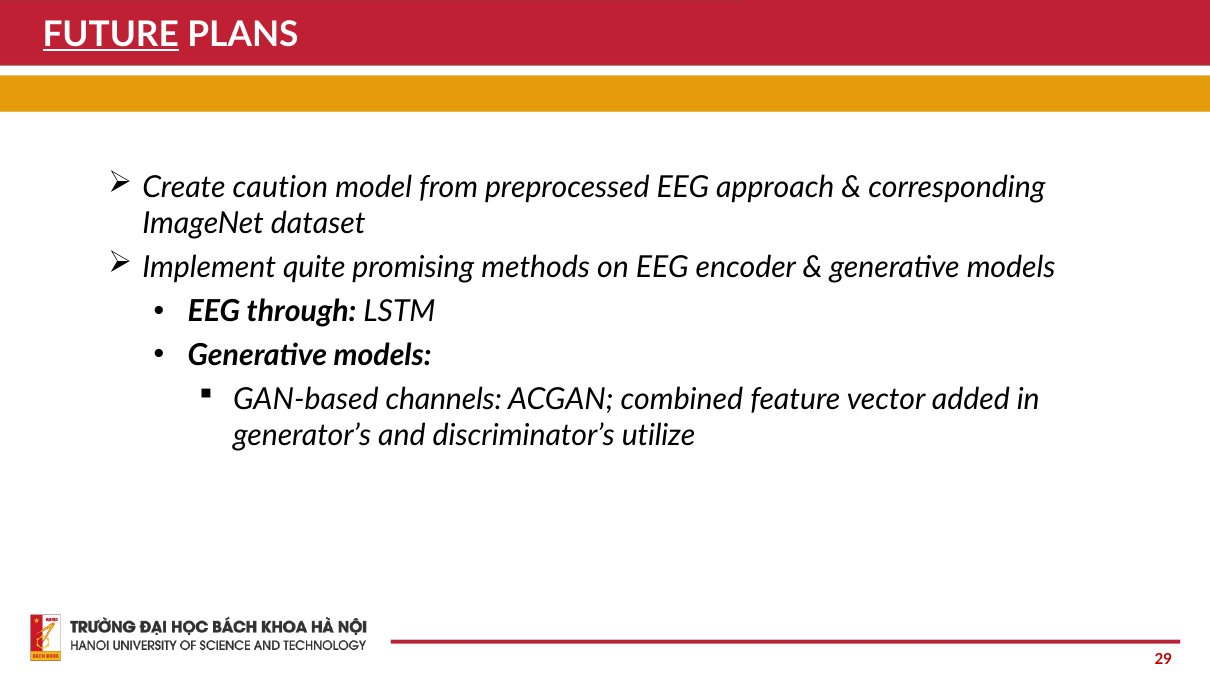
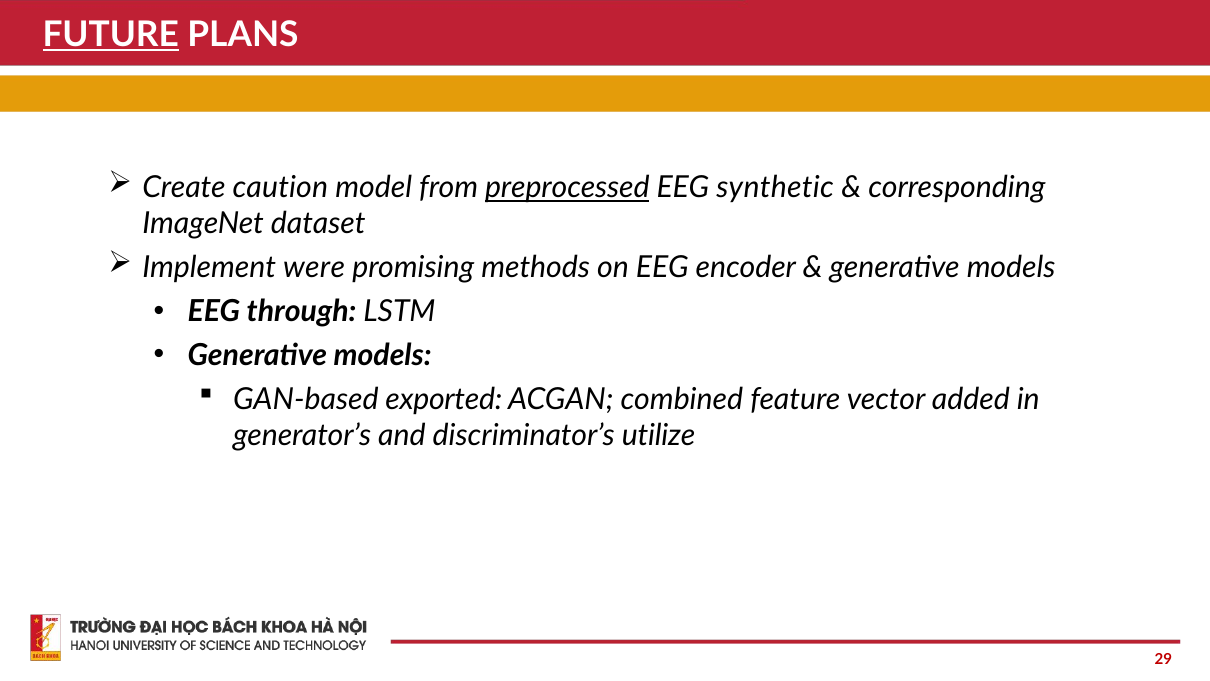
preprocessed underline: none -> present
approach: approach -> synthetic
quite: quite -> were
channels: channels -> exported
